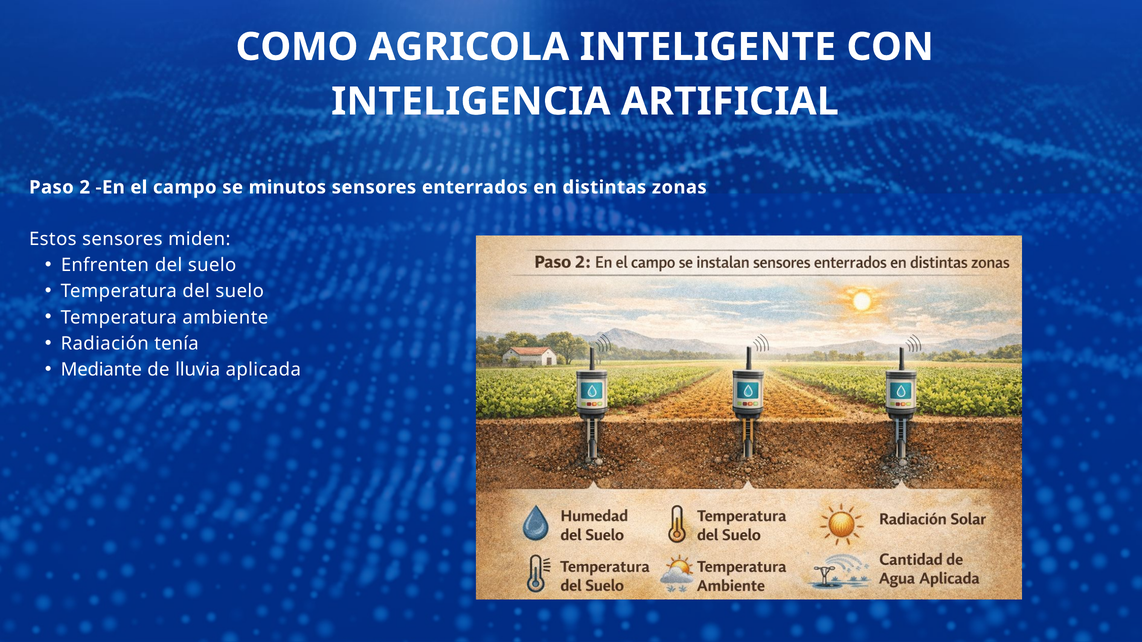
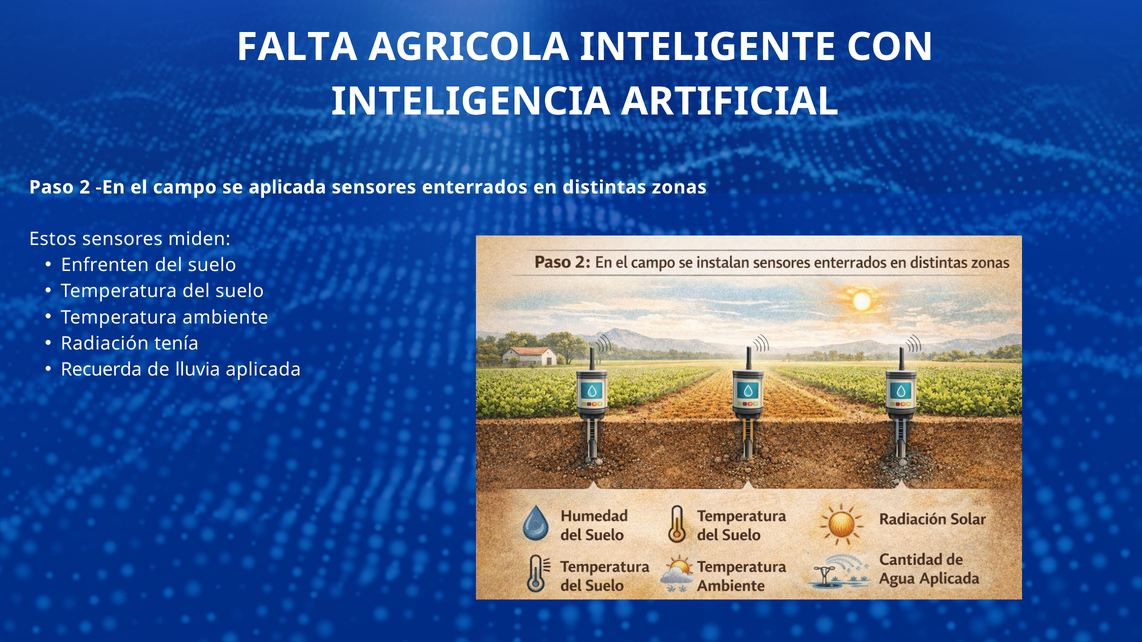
COMO: COMO -> FALTA
se minutos: minutos -> aplicada
Mediante: Mediante -> Recuerda
